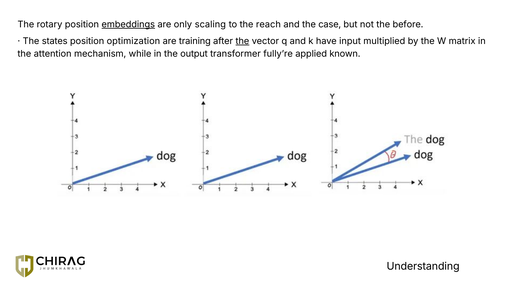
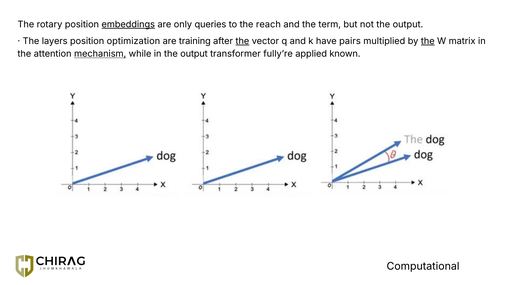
scaling: scaling -> queries
case: case -> term
not the before: before -> output
states: states -> layers
input: input -> pairs
the at (428, 41) underline: none -> present
mechanism underline: none -> present
Understanding: Understanding -> Computational
